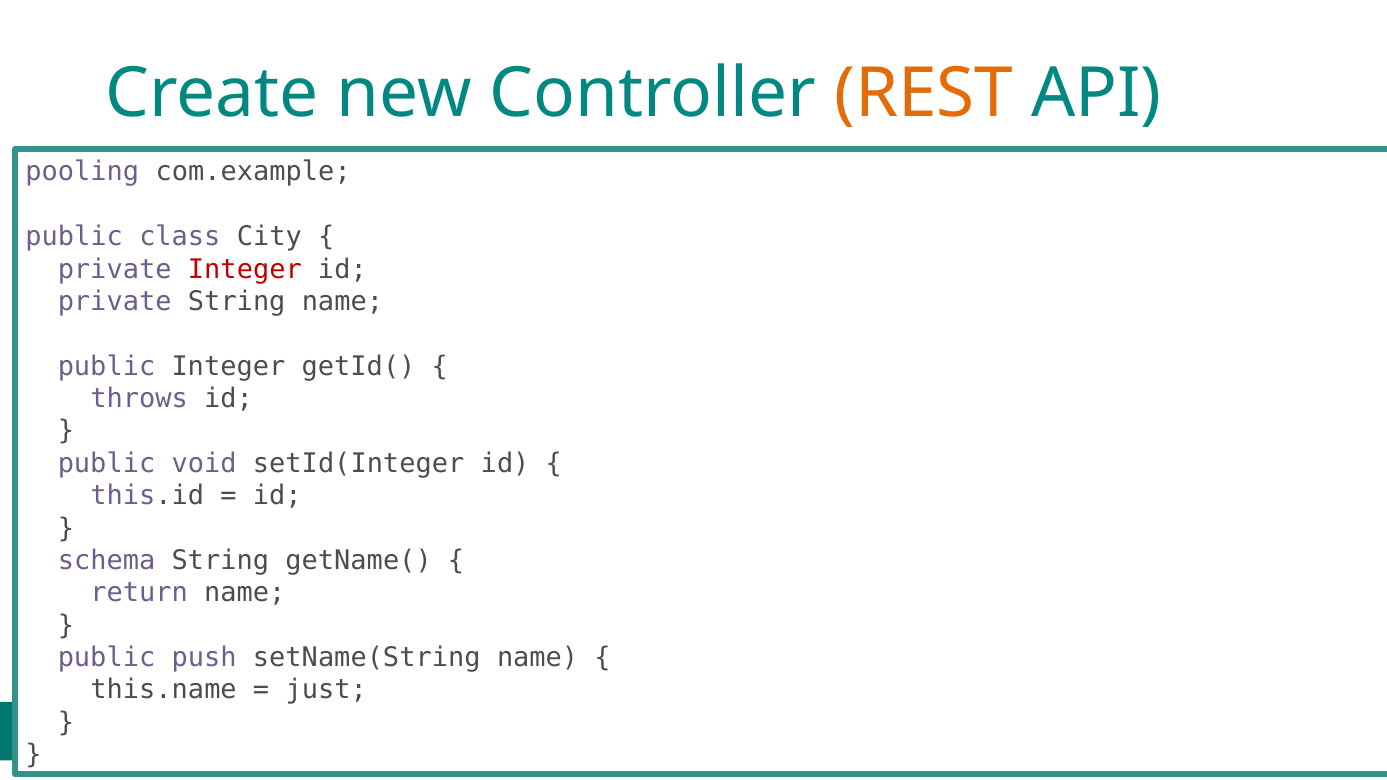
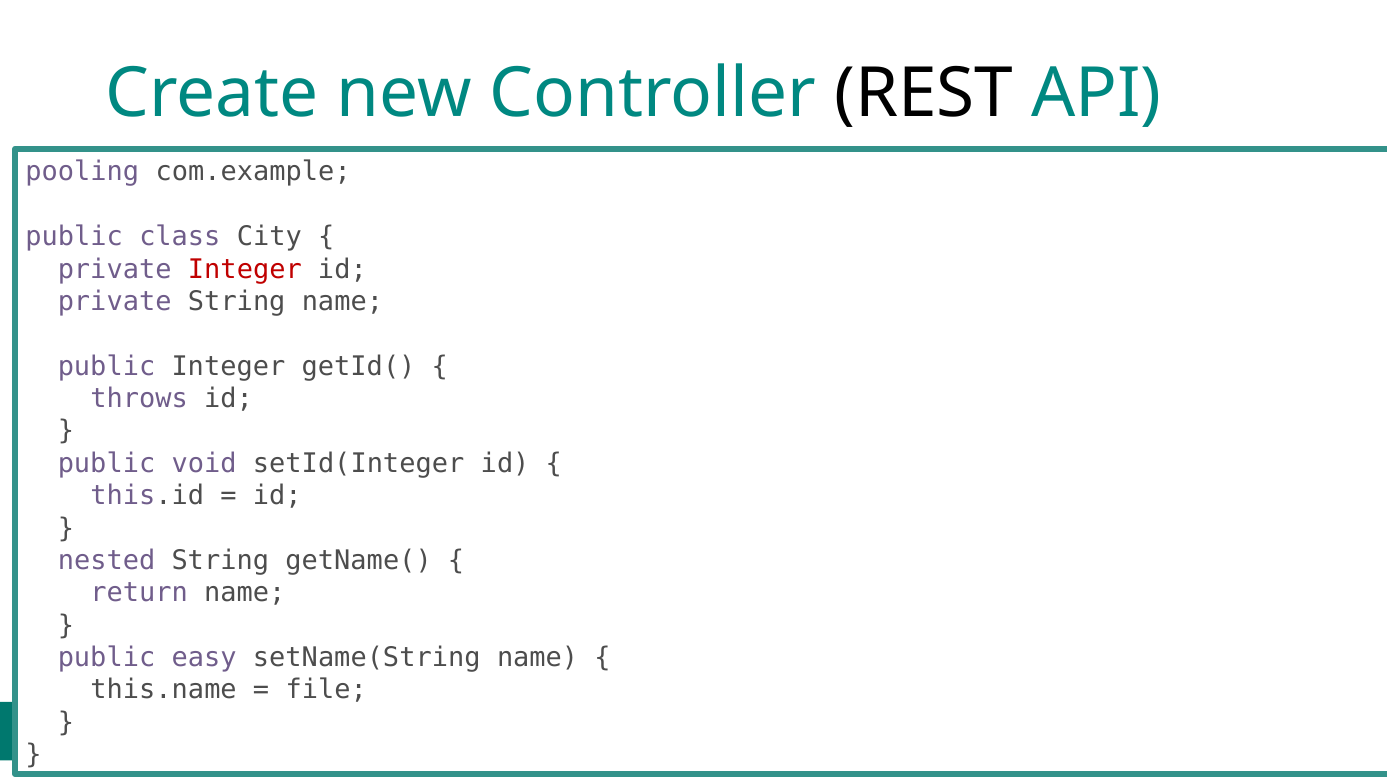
REST colour: orange -> black
schema: schema -> nested
push: push -> easy
just: just -> file
